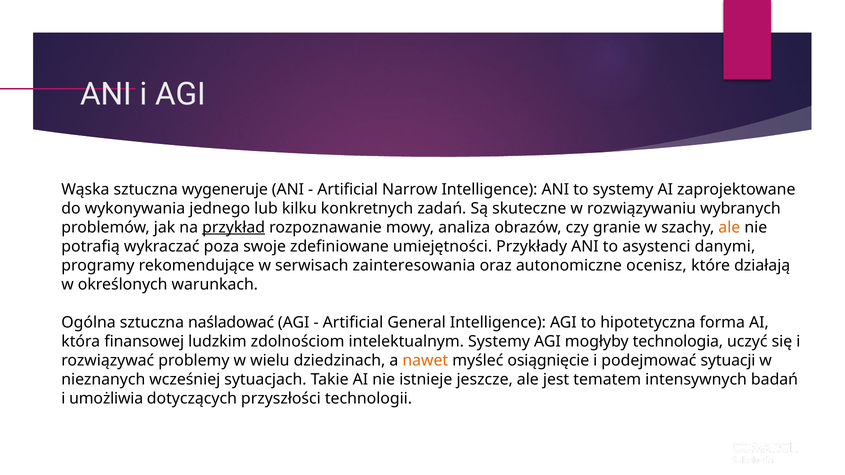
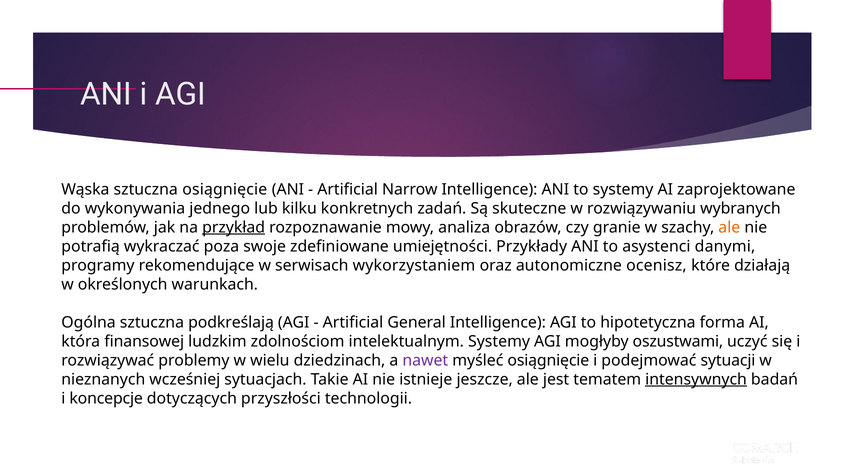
sztuczna wygeneruje: wygeneruje -> osiągnięcie
zainteresowania: zainteresowania -> wykorzystaniem
naśladować: naśladować -> podkreślają
technologia: technologia -> oszustwami
nawet colour: orange -> purple
intensywnych underline: none -> present
umożliwia: umożliwia -> koncepcje
